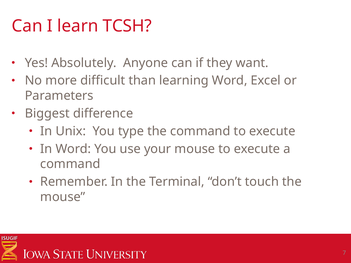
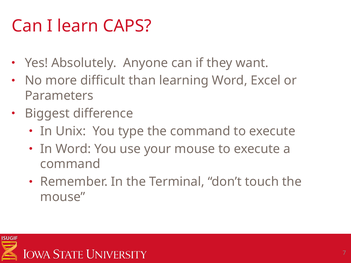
TCSH: TCSH -> CAPS
